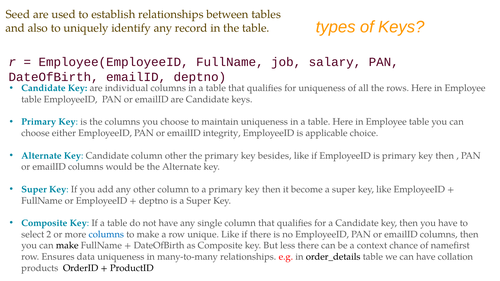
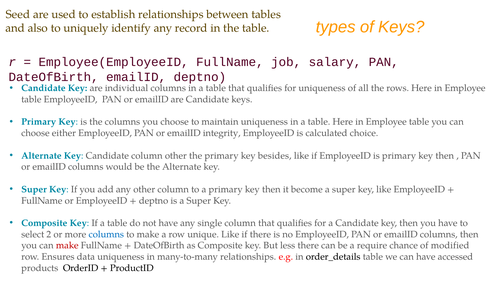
applicable: applicable -> calculated
make at (67, 246) colour: black -> red
context: context -> require
namefirst: namefirst -> modified
collation: collation -> accessed
